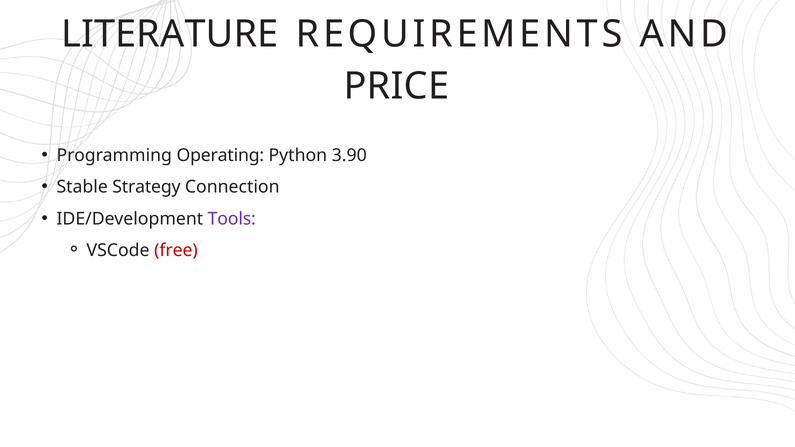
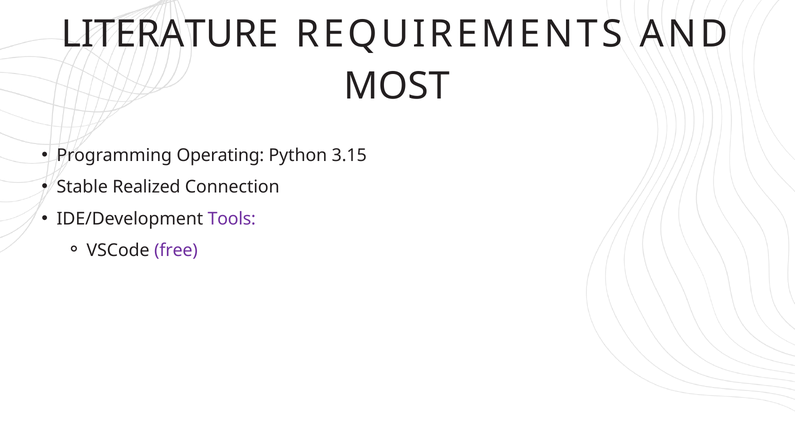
PRICE: PRICE -> MOST
3.90: 3.90 -> 3.15
Strategy: Strategy -> Realized
free colour: red -> purple
